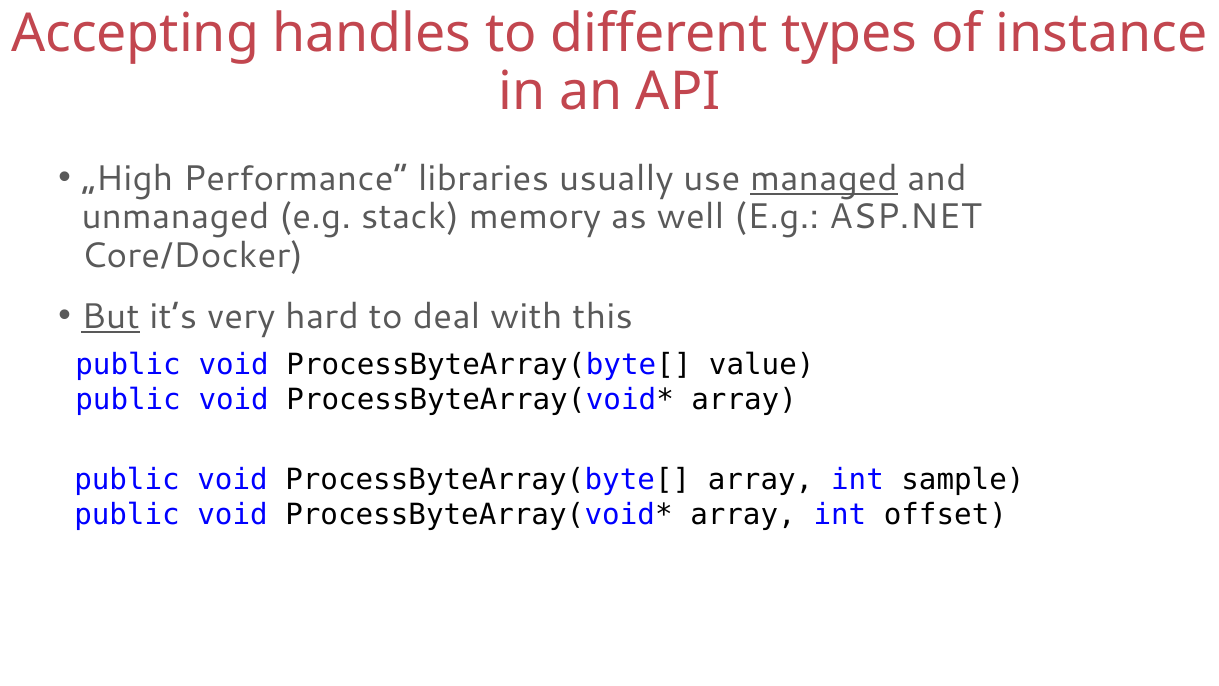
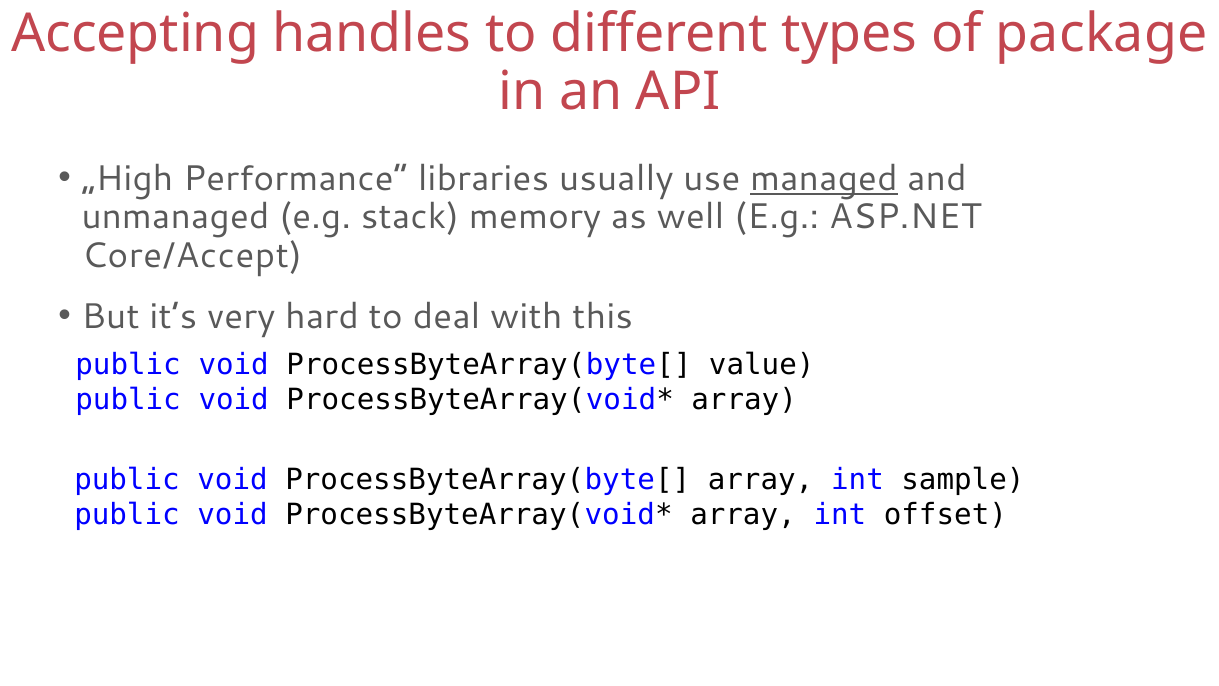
instance: instance -> package
Core/Docker: Core/Docker -> Core/Accept
But underline: present -> none
